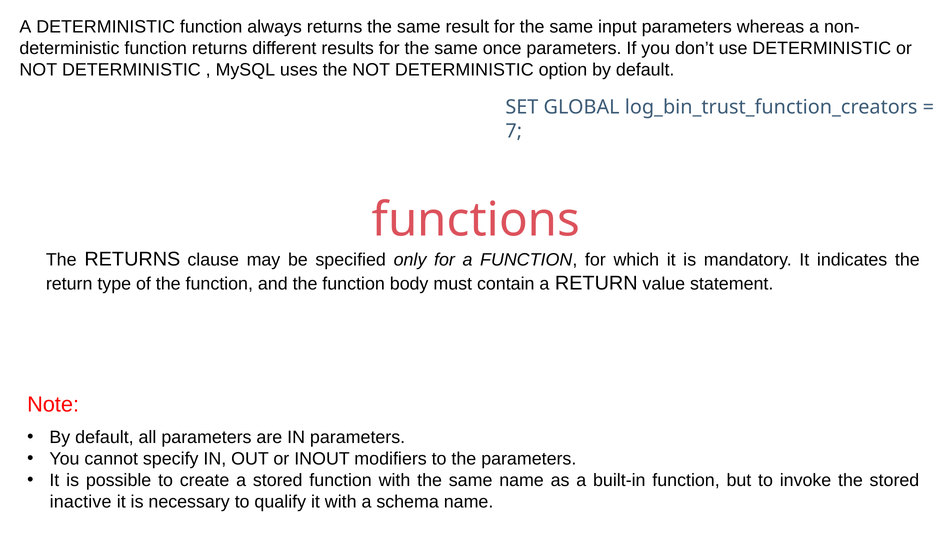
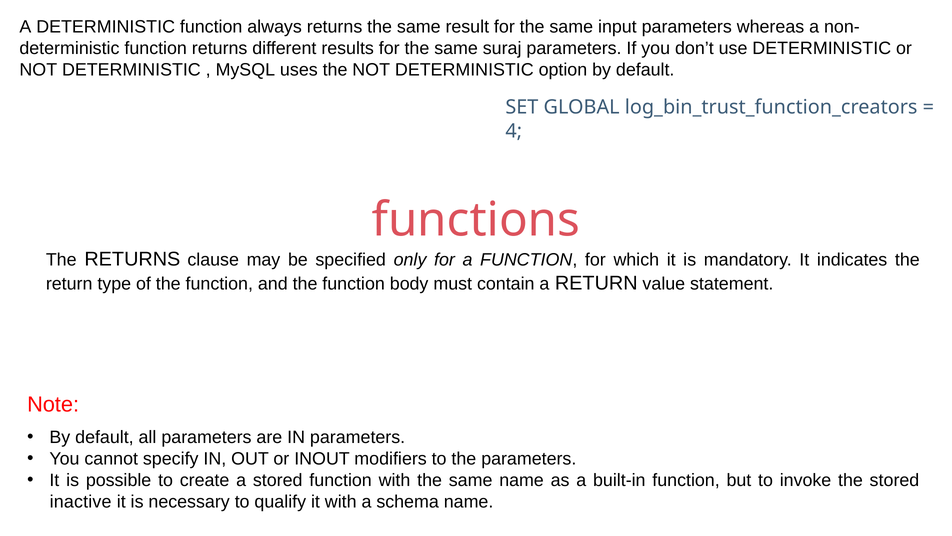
once: once -> suraj
7: 7 -> 4
